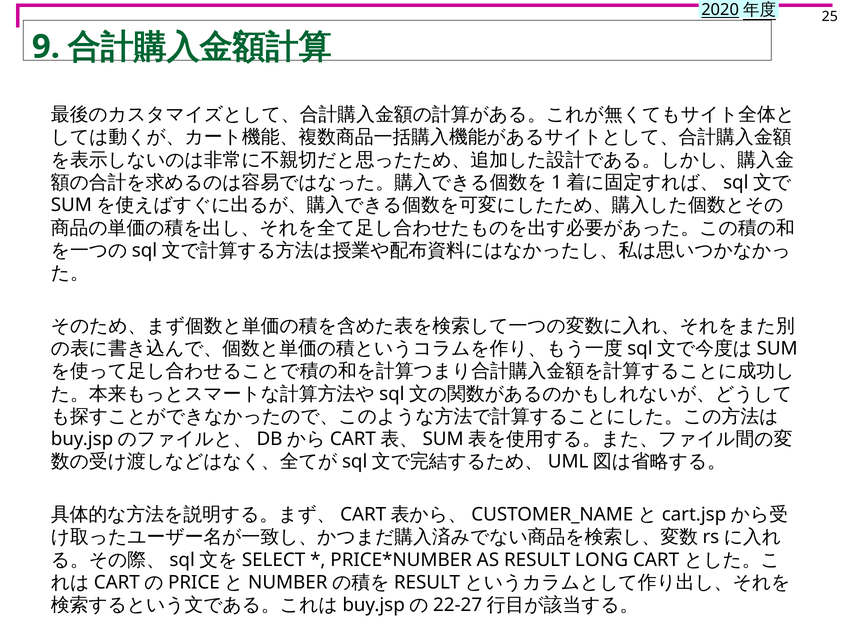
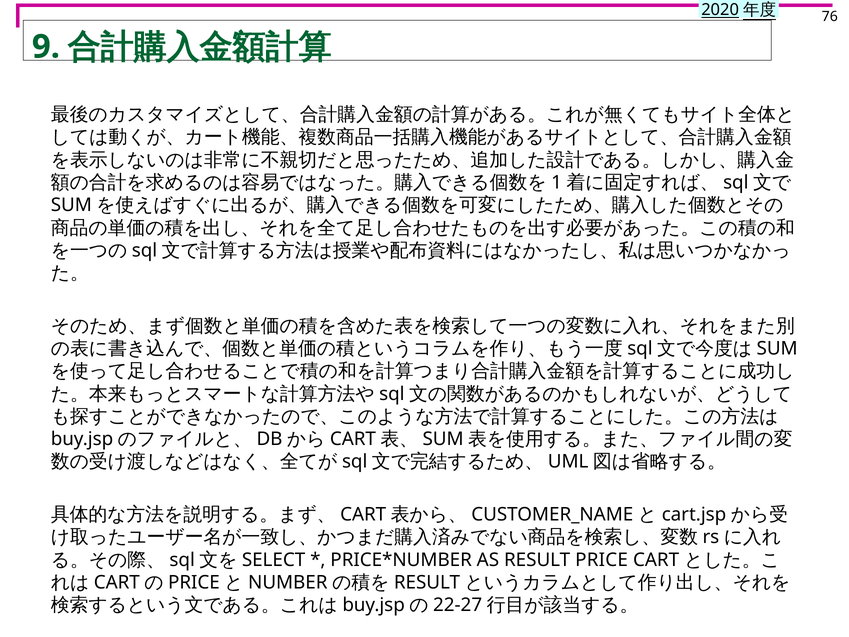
25: 25 -> 76
LONG: LONG -> PRICE
